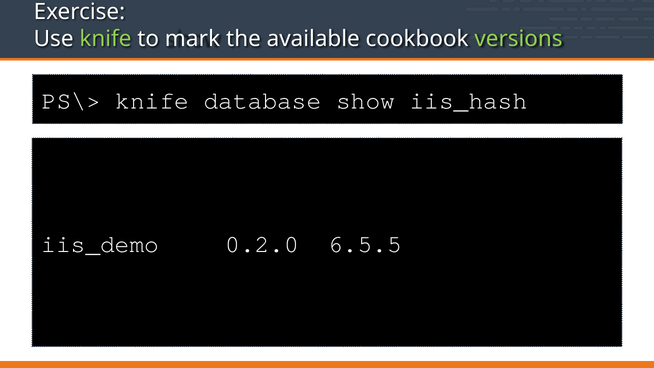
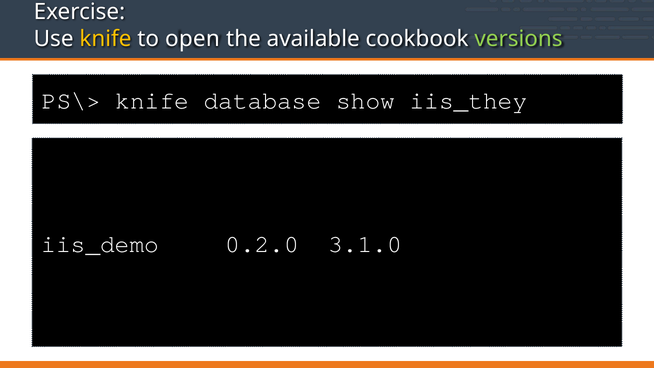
knife at (105, 39) colour: light green -> yellow
mark: mark -> open
iis_hash: iis_hash -> iis_they
6.5.5: 6.5.5 -> 3.1.0
